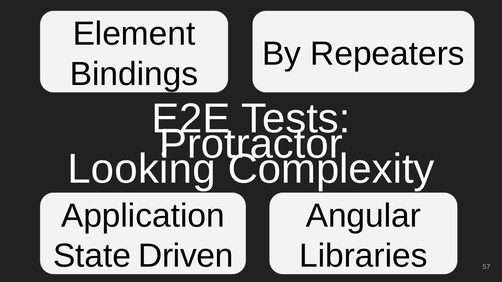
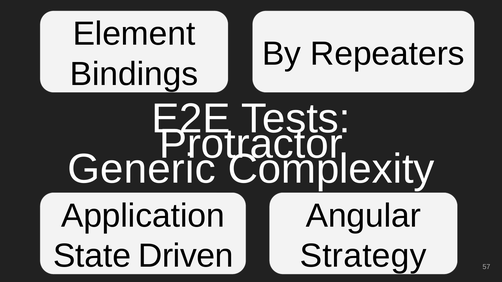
Looking: Looking -> Generic
Libraries at (363, 256): Libraries -> Strategy
